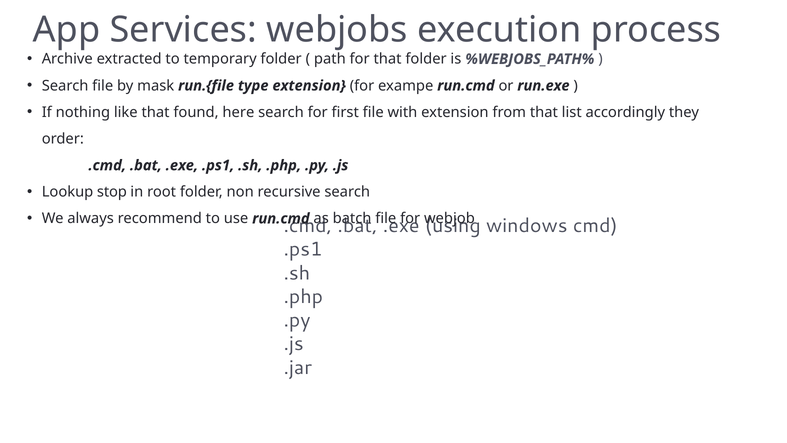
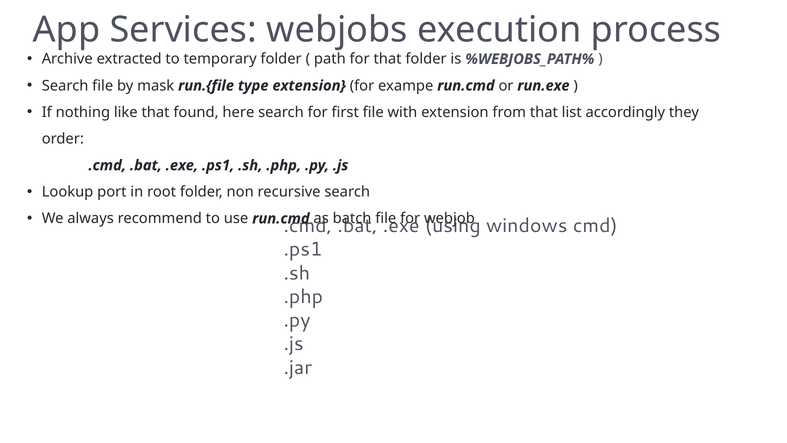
stop: stop -> port
